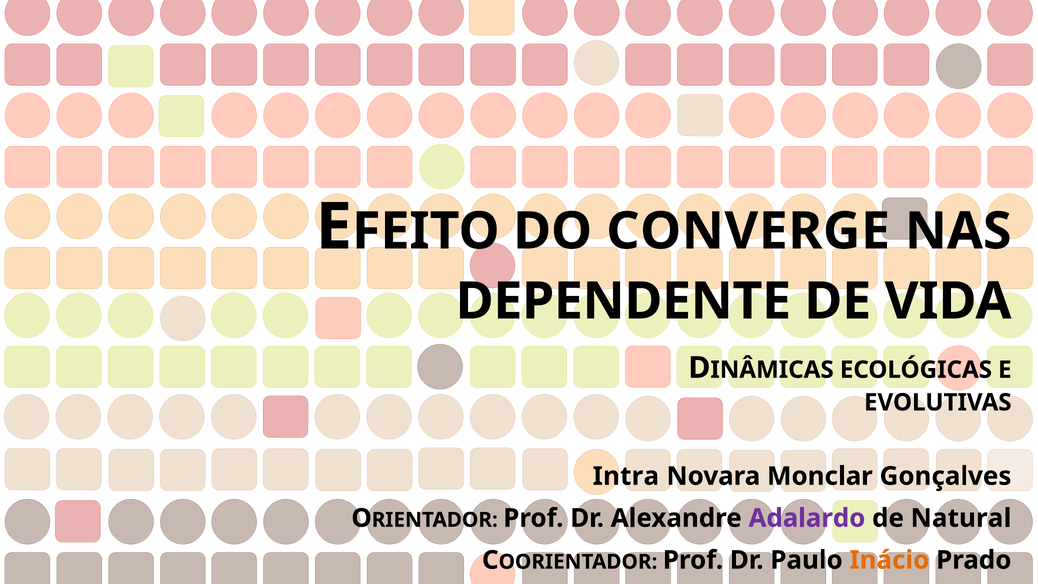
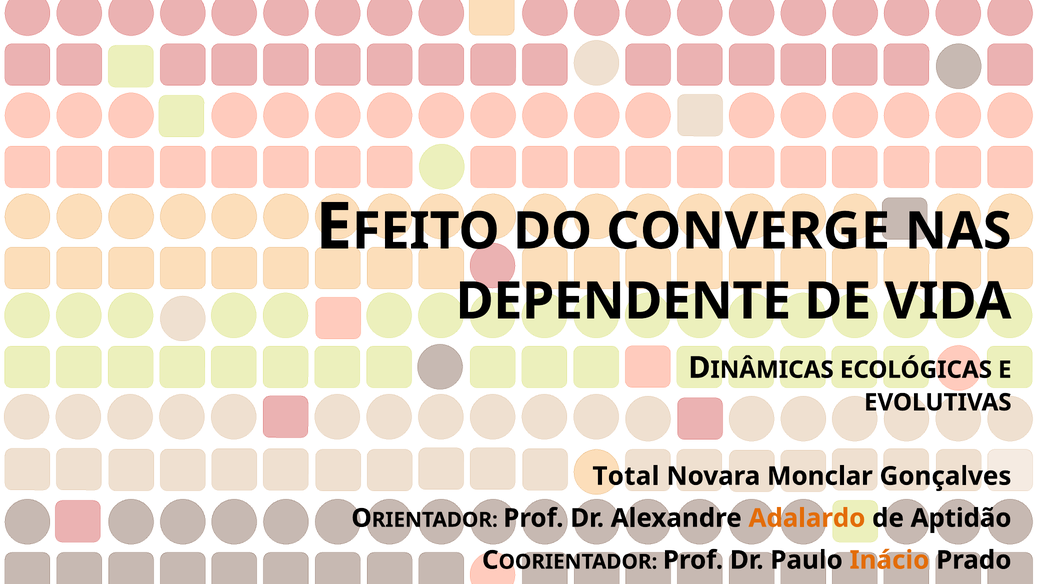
Intra: Intra -> Total
Adalardo colour: purple -> orange
Natural: Natural -> Aptidão
